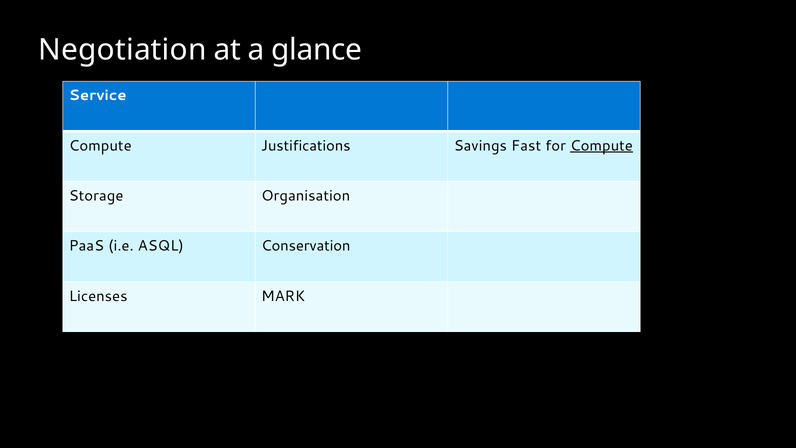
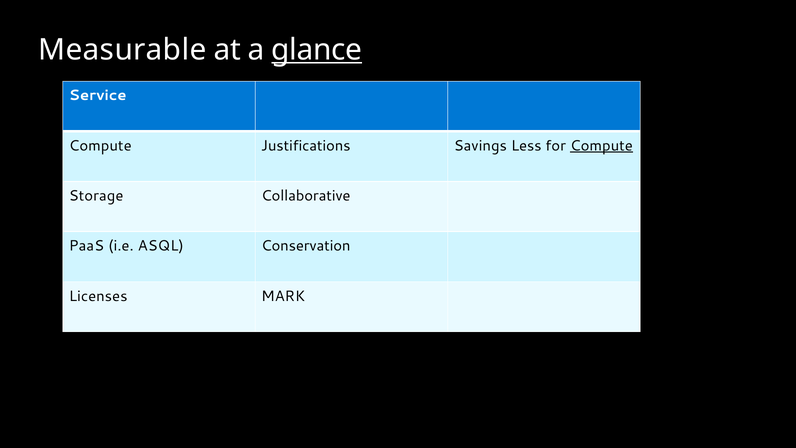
Negotiation: Negotiation -> Measurable
glance underline: none -> present
Fast: Fast -> Less
Organisation: Organisation -> Collaborative
